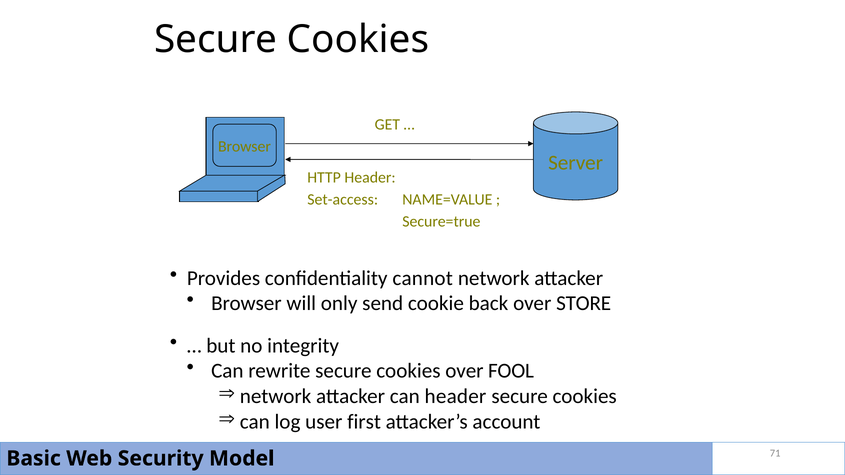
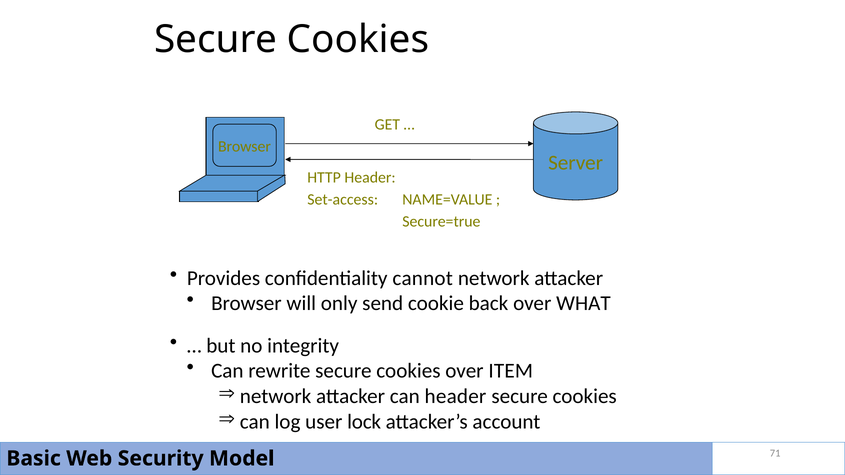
STORE: STORE -> WHAT
FOOL: FOOL -> ITEM
first: first -> lock
